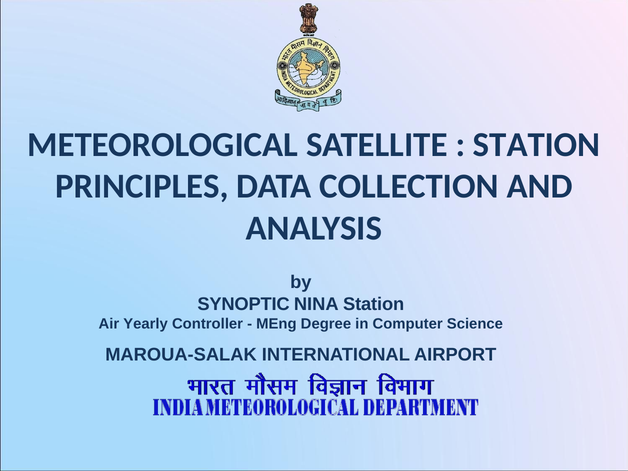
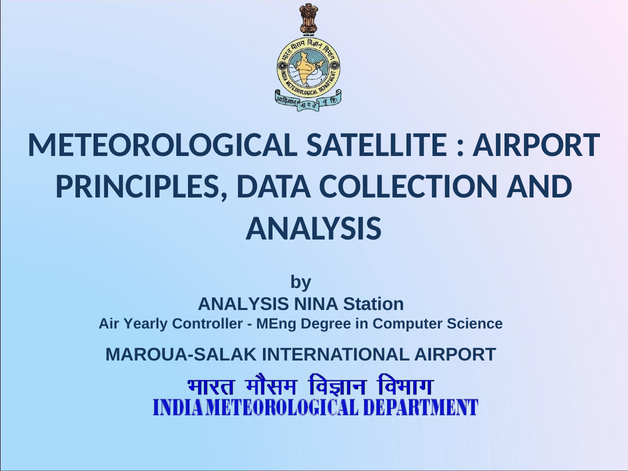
STATION at (537, 145): STATION -> AIRPORT
SYNOPTIC at (244, 304): SYNOPTIC -> ANALYSIS
